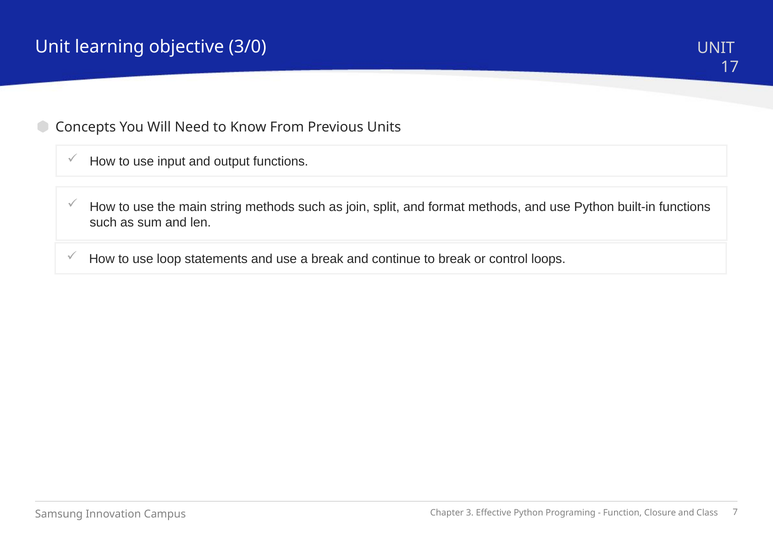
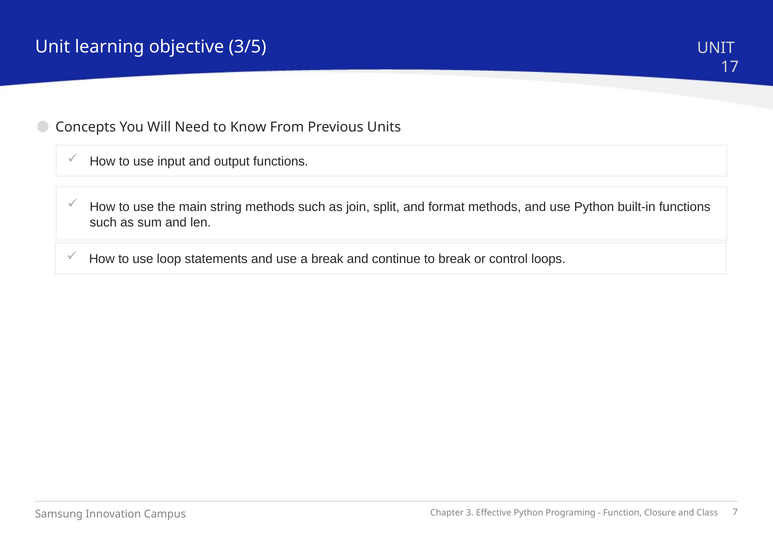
3/0: 3/0 -> 3/5
